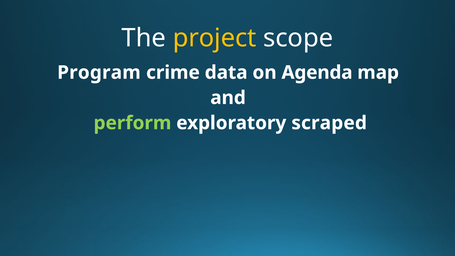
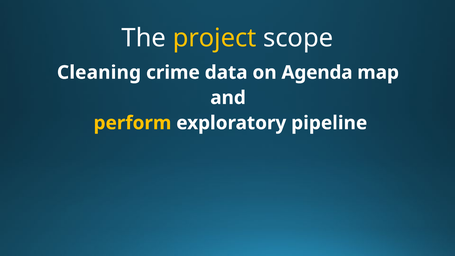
Program: Program -> Cleaning
perform colour: light green -> yellow
scraped: scraped -> pipeline
